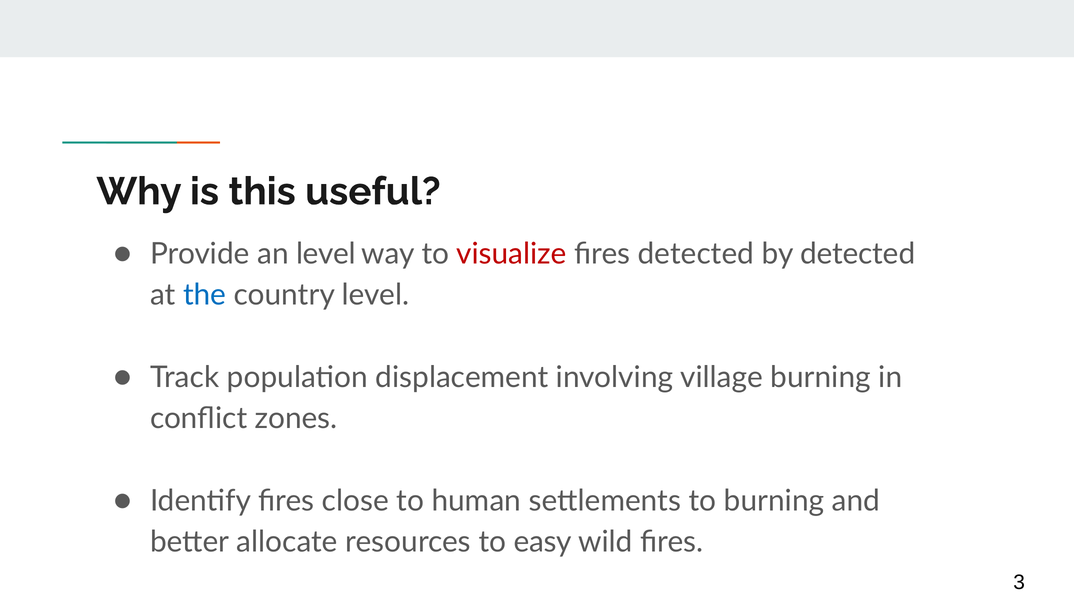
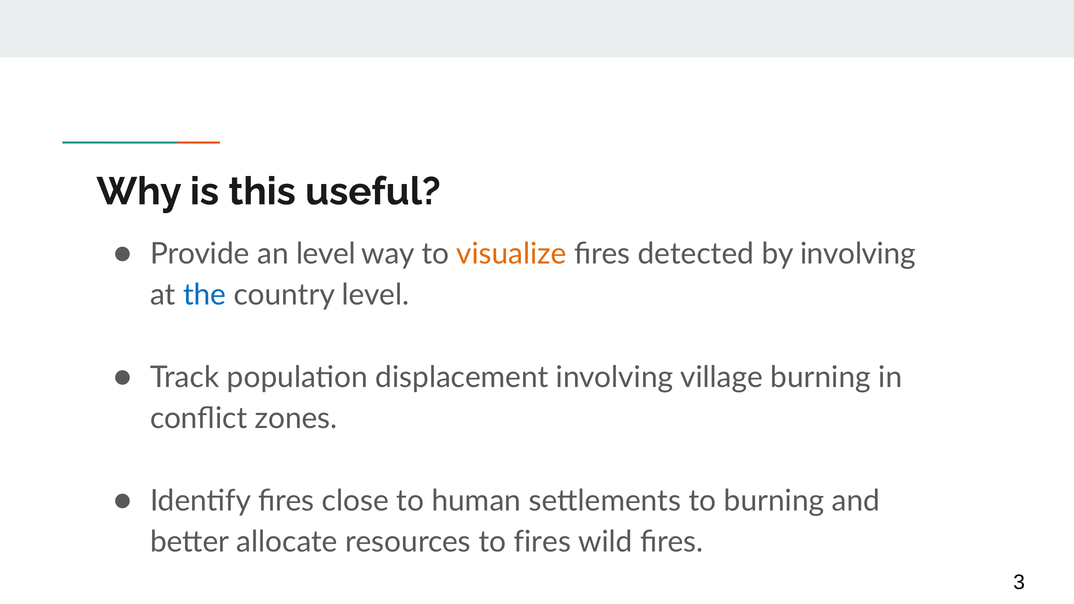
visualize colour: red -> orange
by detected: detected -> involving
to easy: easy -> fires
